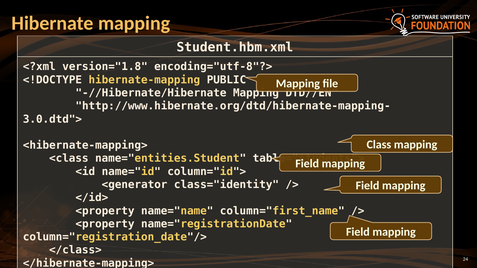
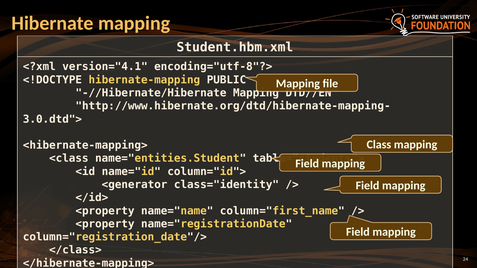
version="1.8: version="1.8 -> version="4.1
